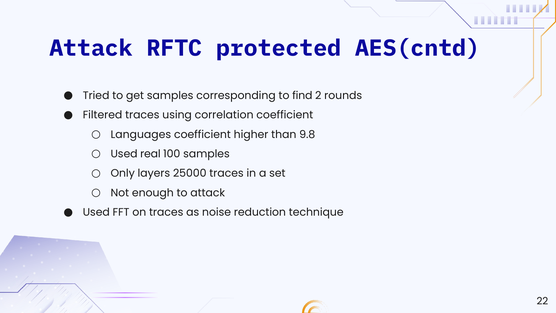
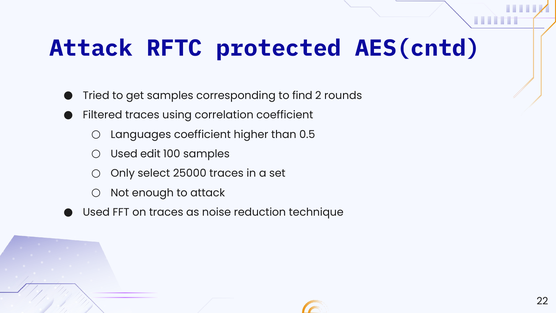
9.8: 9.8 -> 0.5
real: real -> edit
layers: layers -> select
